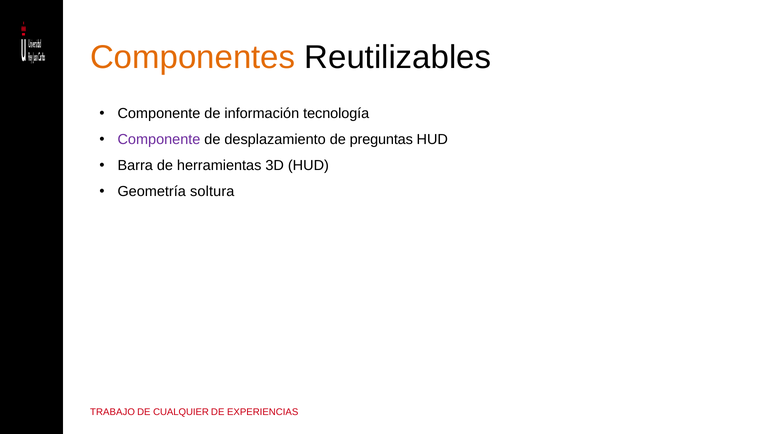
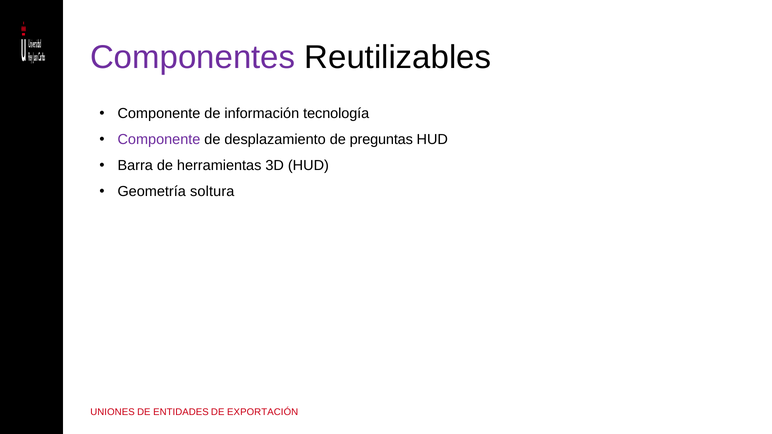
Componentes colour: orange -> purple
TRABAJO: TRABAJO -> UNIONES
CUALQUIER: CUALQUIER -> ENTIDADES
EXPERIENCIAS: EXPERIENCIAS -> EXPORTACIÓN
